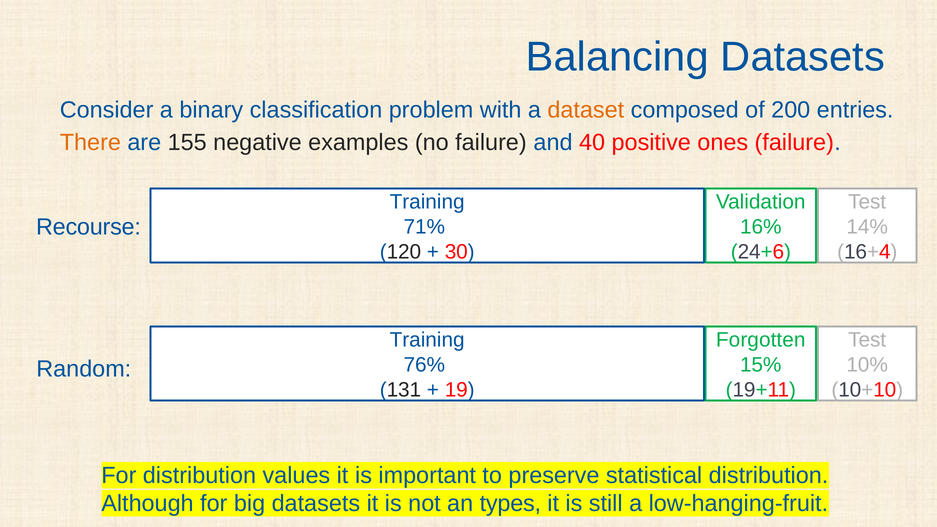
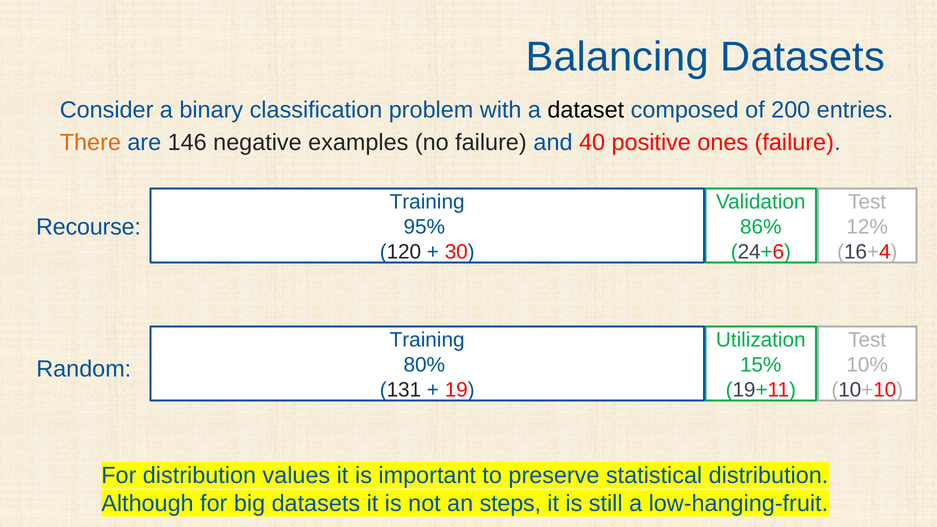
dataset colour: orange -> black
155: 155 -> 146
71%: 71% -> 95%
16%: 16% -> 86%
14%: 14% -> 12%
Forgotten: Forgotten -> Utilization
76%: 76% -> 80%
types: types -> steps
